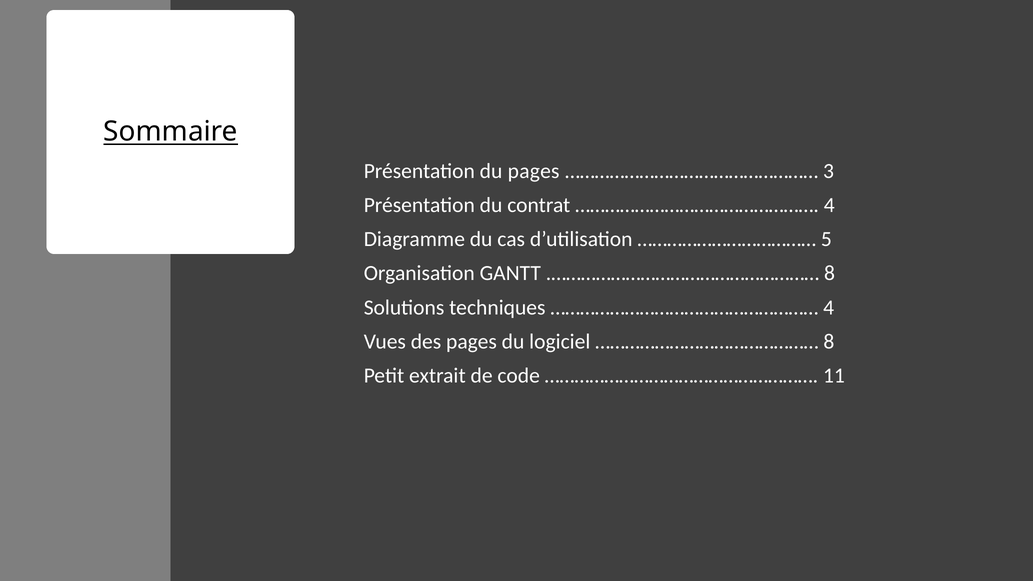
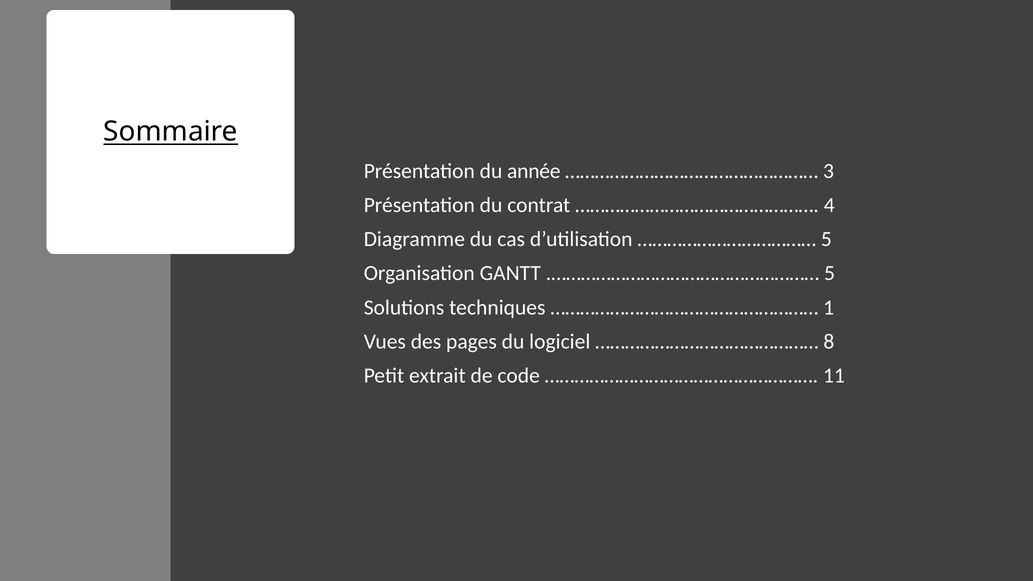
du pages: pages -> année
8 at (830, 273): 8 -> 5
4 at (829, 307): 4 -> 1
